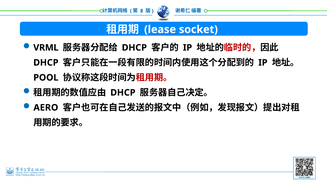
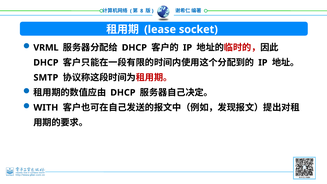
POOL: POOL -> SMTP
AERO: AERO -> WITH
